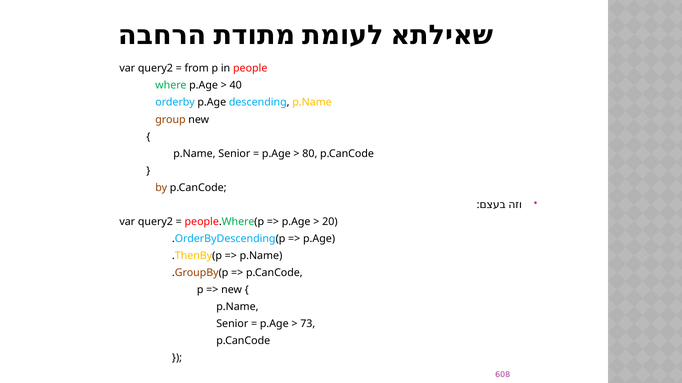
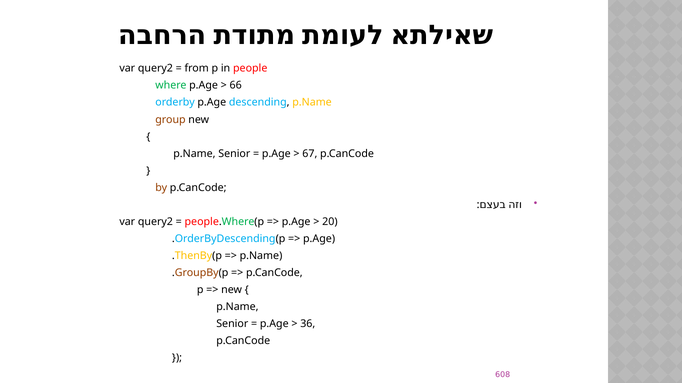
40: 40 -> 66
80: 80 -> 67
73: 73 -> 36
